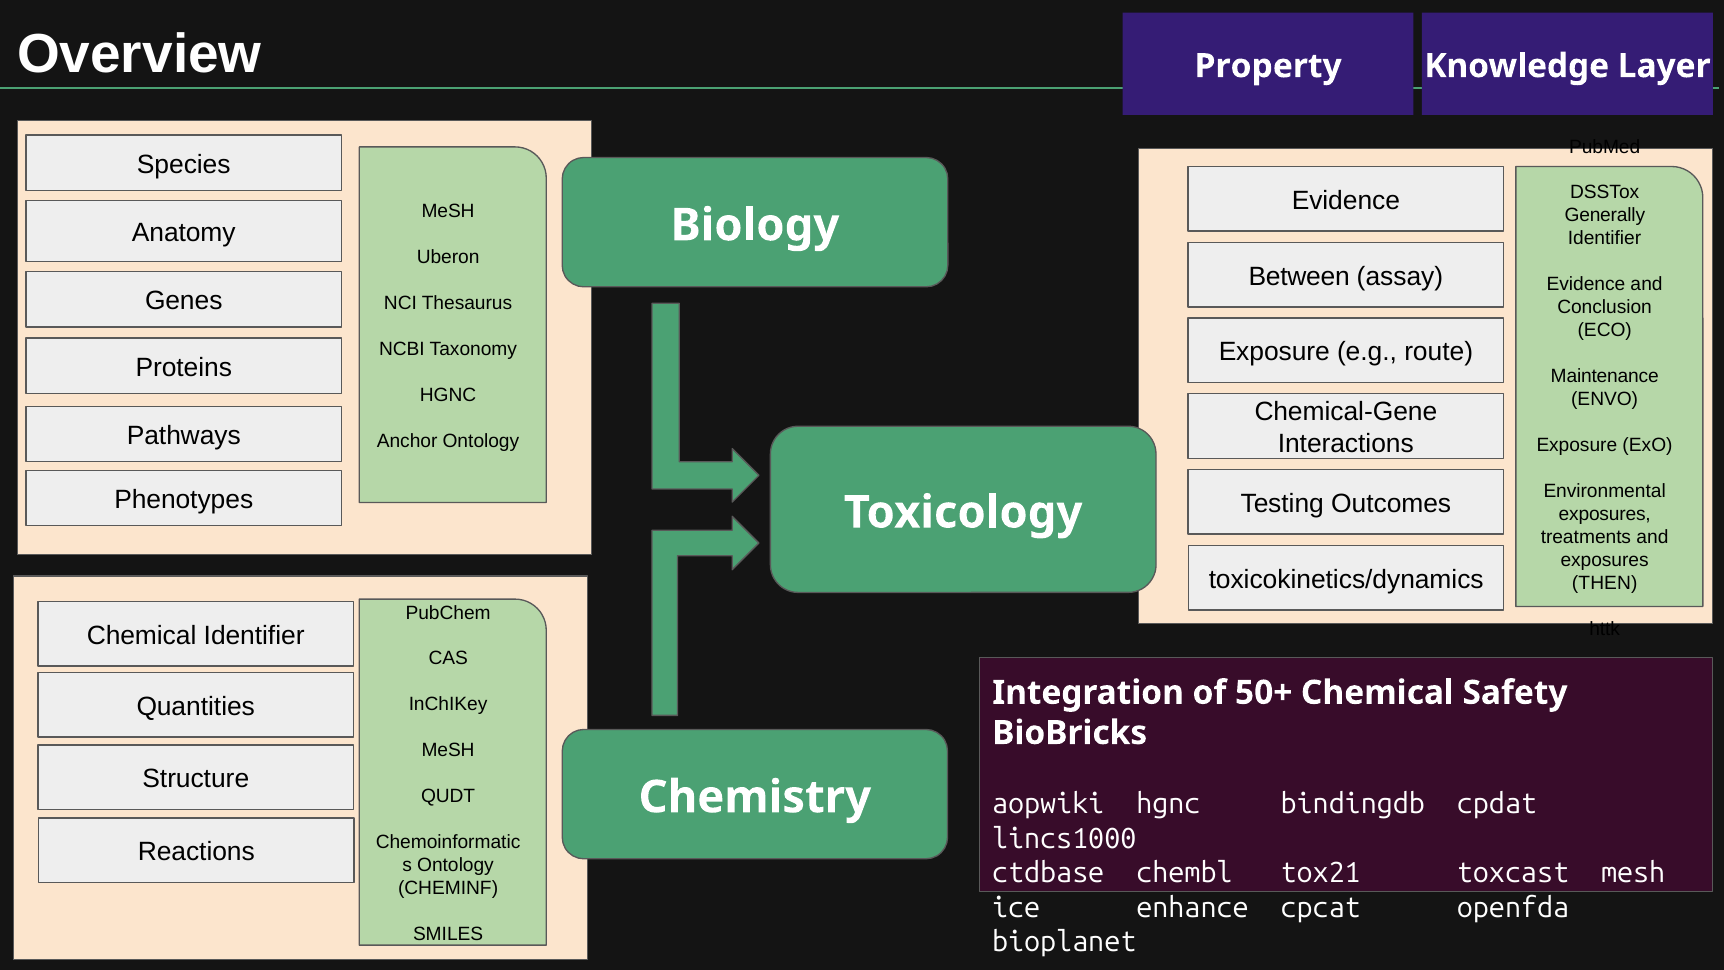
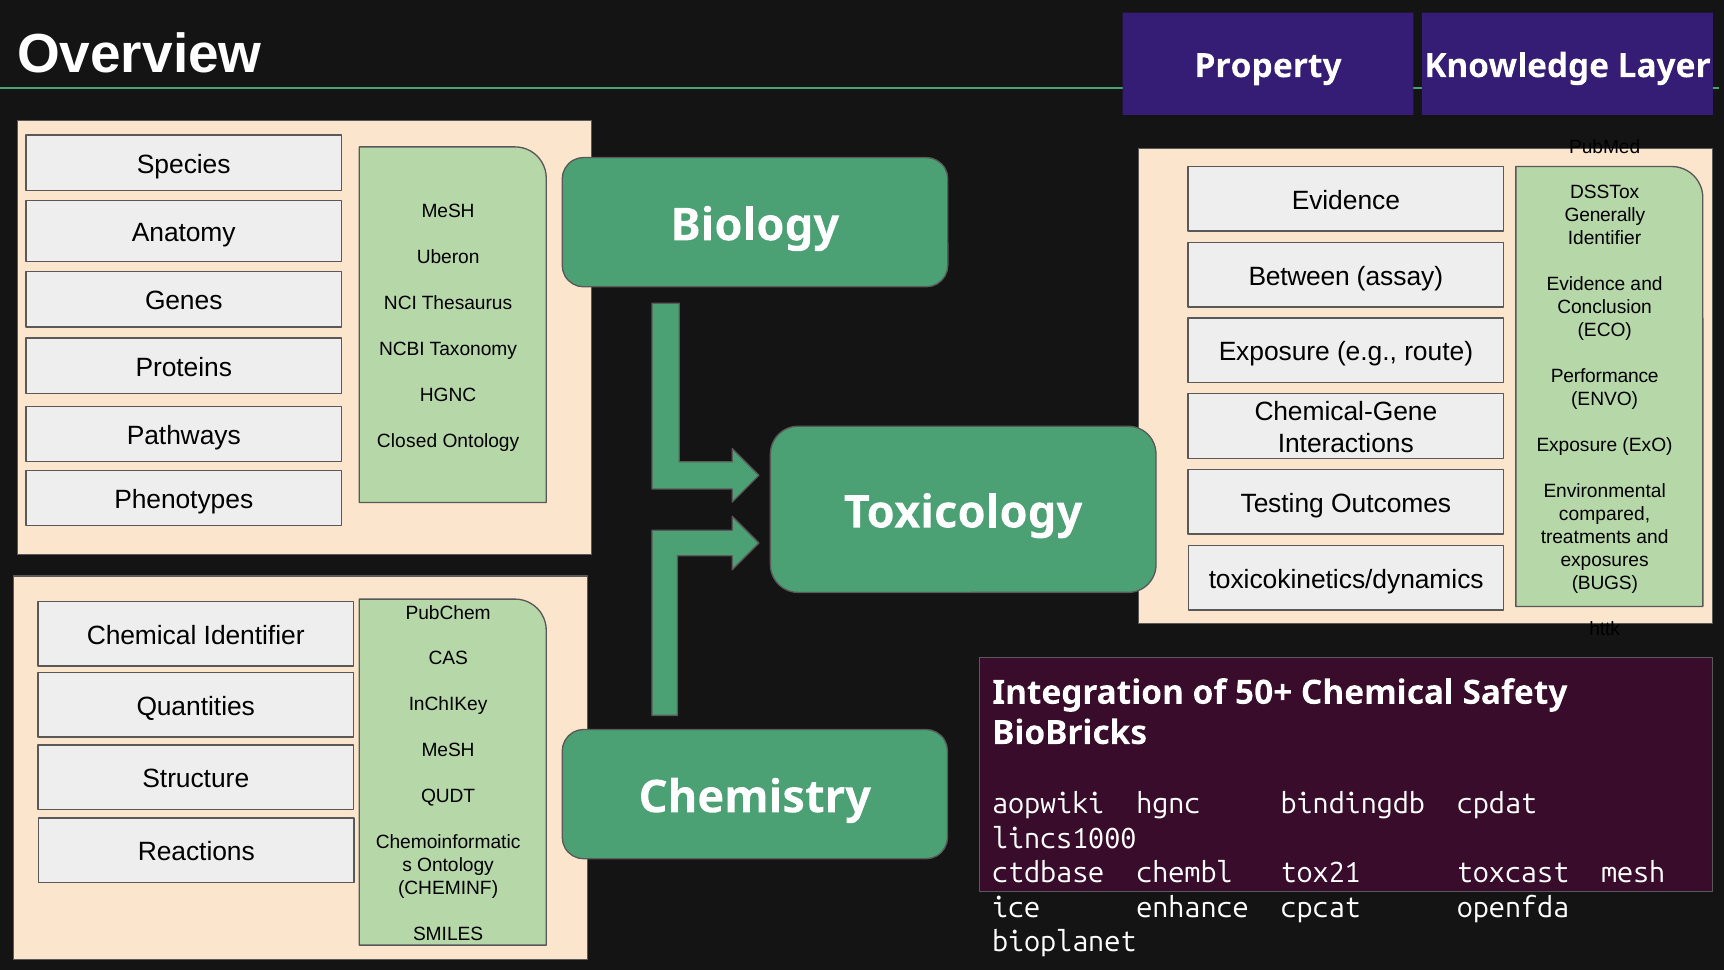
Maintenance: Maintenance -> Performance
Anchor: Anchor -> Closed
exposures at (1605, 514): exposures -> compared
THEN: THEN -> BUGS
